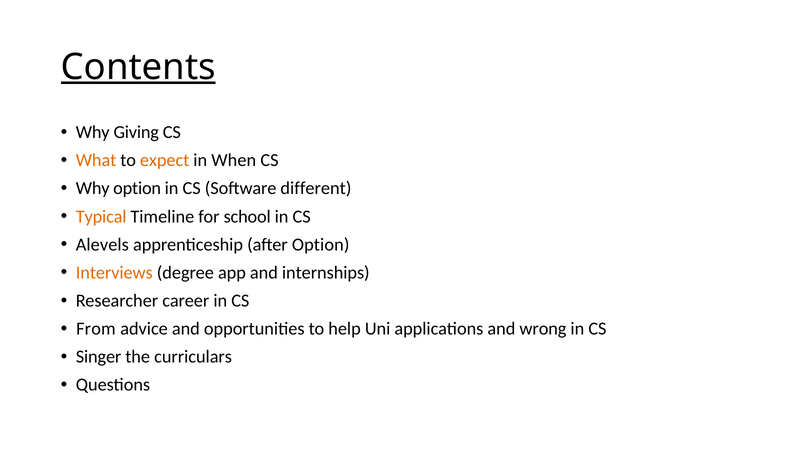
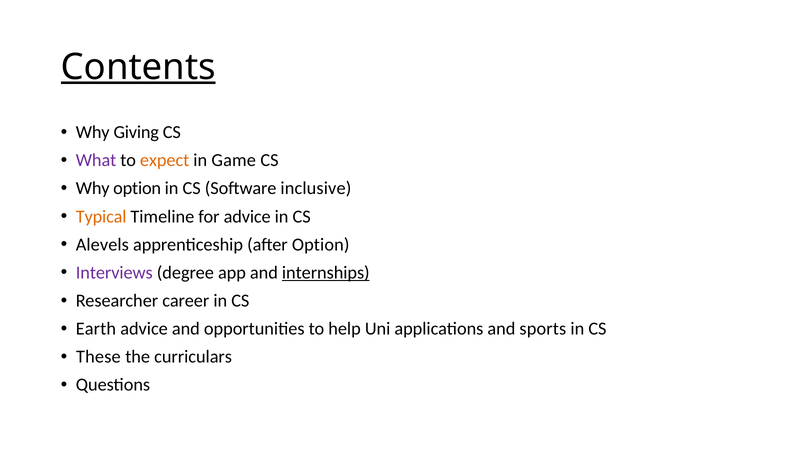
What colour: orange -> purple
When: When -> Game
different: different -> inclusive
for school: school -> advice
Interviews colour: orange -> purple
internships underline: none -> present
From: From -> Earth
wrong: wrong -> sports
Singer: Singer -> These
